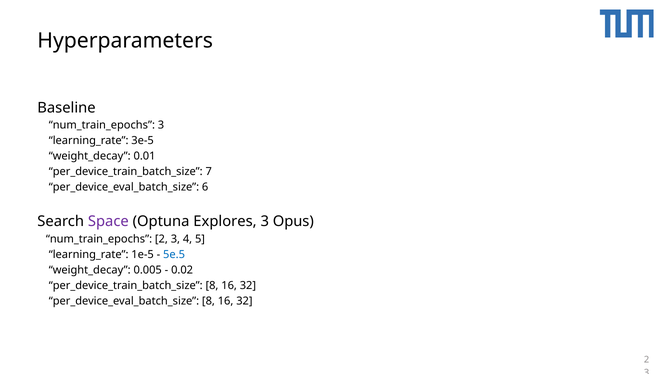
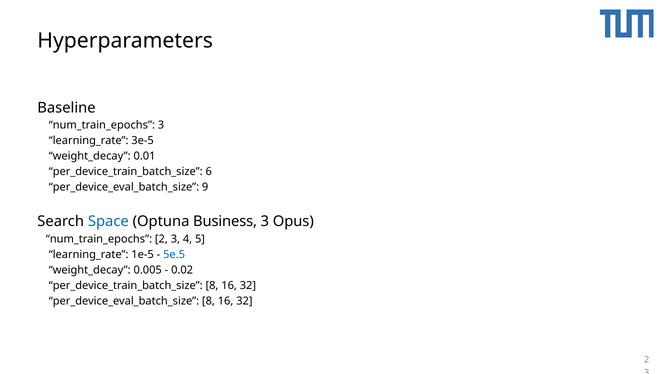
7: 7 -> 6
6: 6 -> 9
Space colour: purple -> blue
Explores: Explores -> Business
